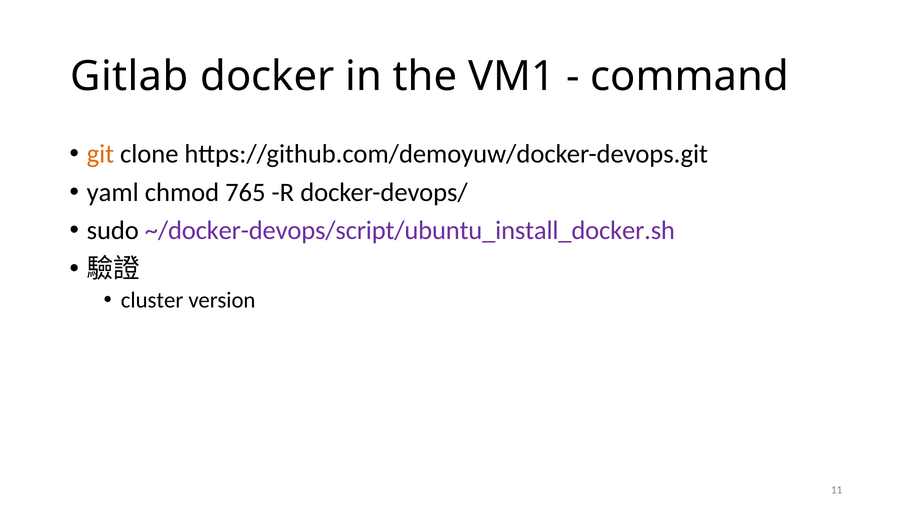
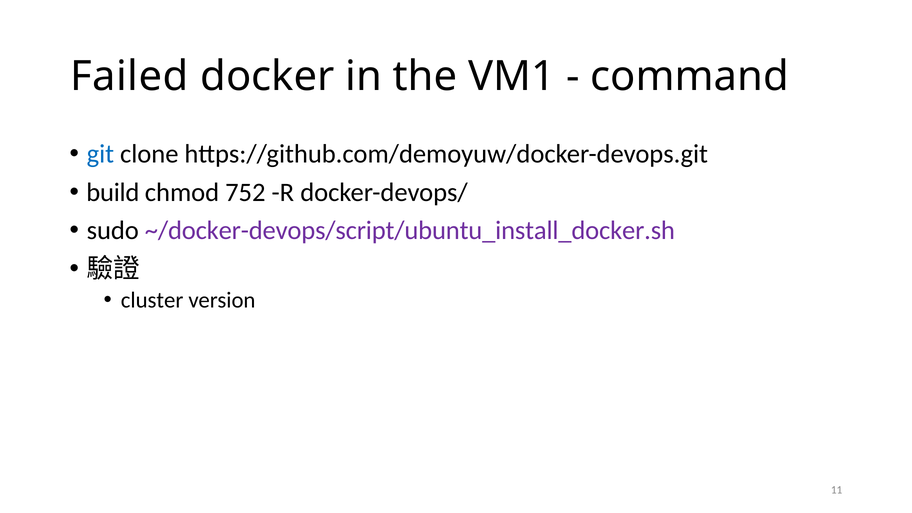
Gitlab: Gitlab -> Failed
git colour: orange -> blue
yaml: yaml -> build
765: 765 -> 752
